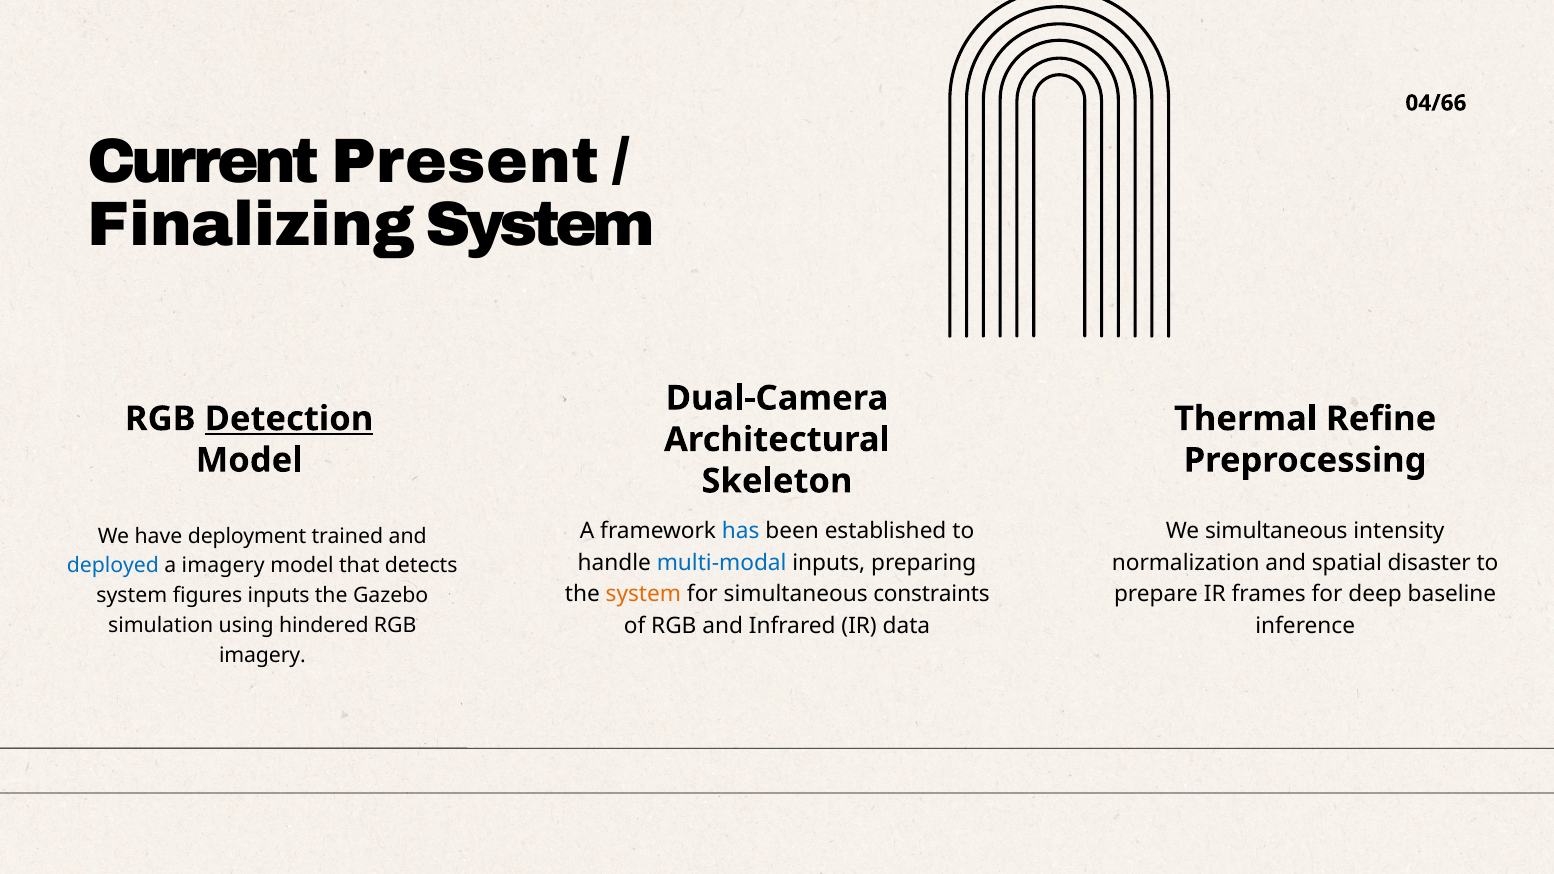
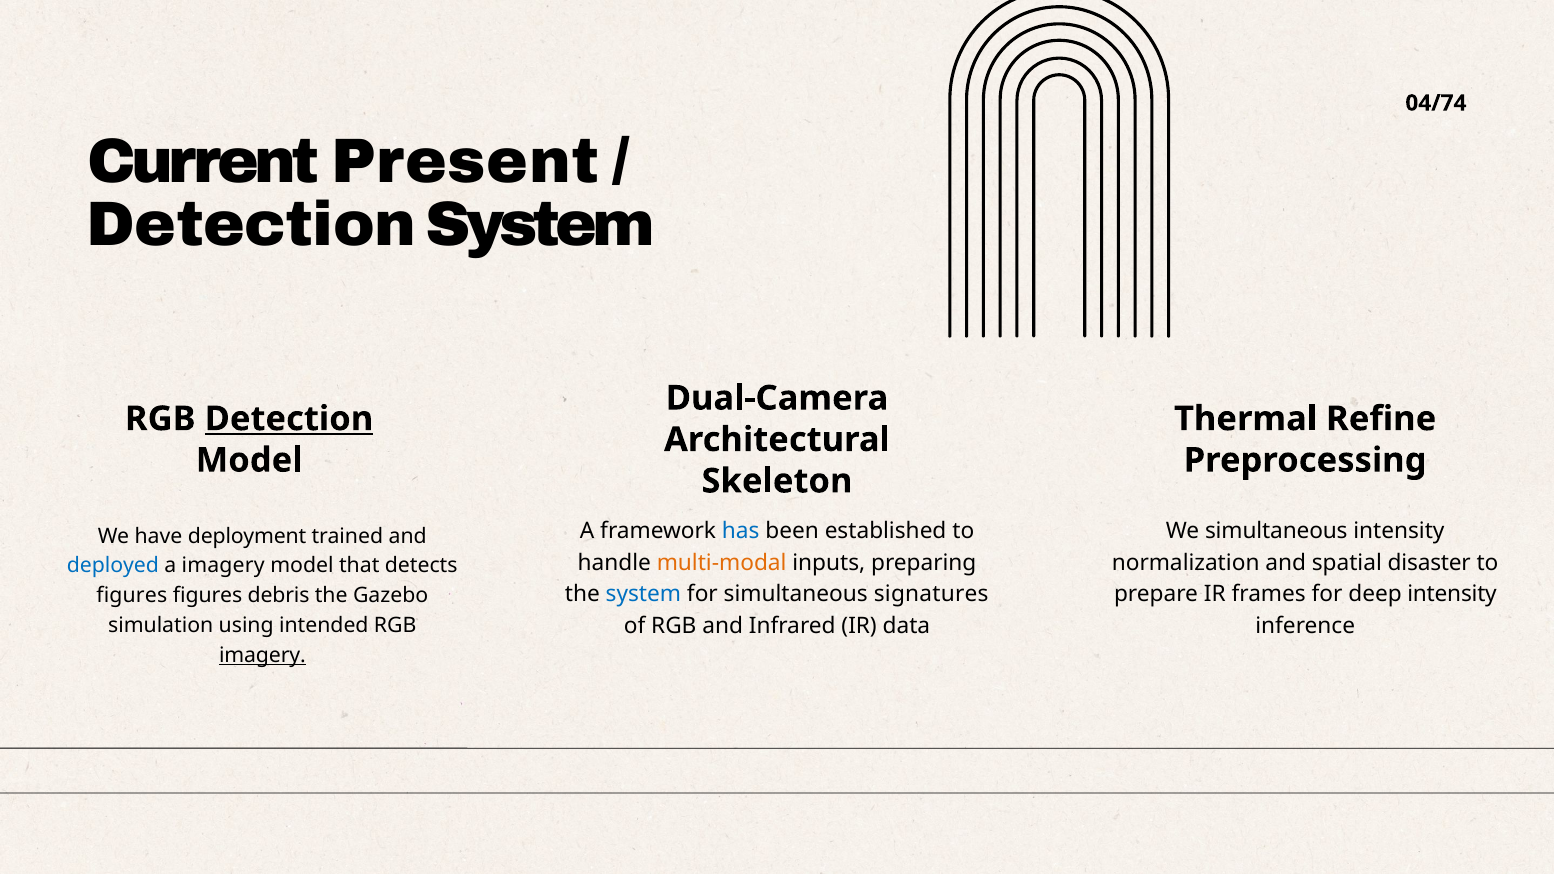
04/66: 04/66 -> 04/74
Finalizing at (251, 224): Finalizing -> Detection
multi-modal colour: blue -> orange
system at (643, 595) colour: orange -> blue
constraints: constraints -> signatures
deep baseline: baseline -> intensity
system at (132, 596): system -> figures
figures inputs: inputs -> debris
hindered: hindered -> intended
imagery at (262, 655) underline: none -> present
